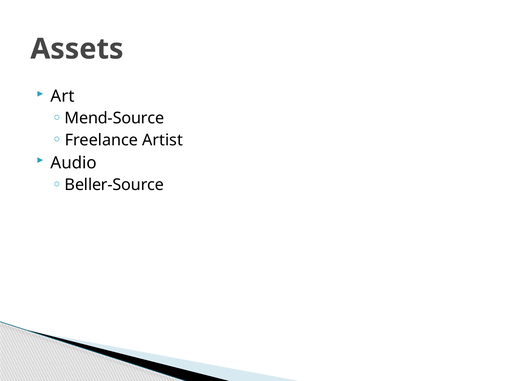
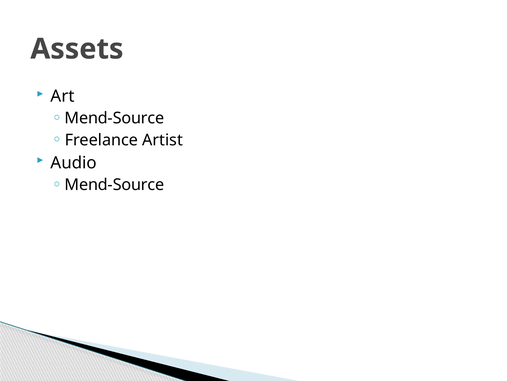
Beller-Source at (114, 185): Beller-Source -> Mend-Source
